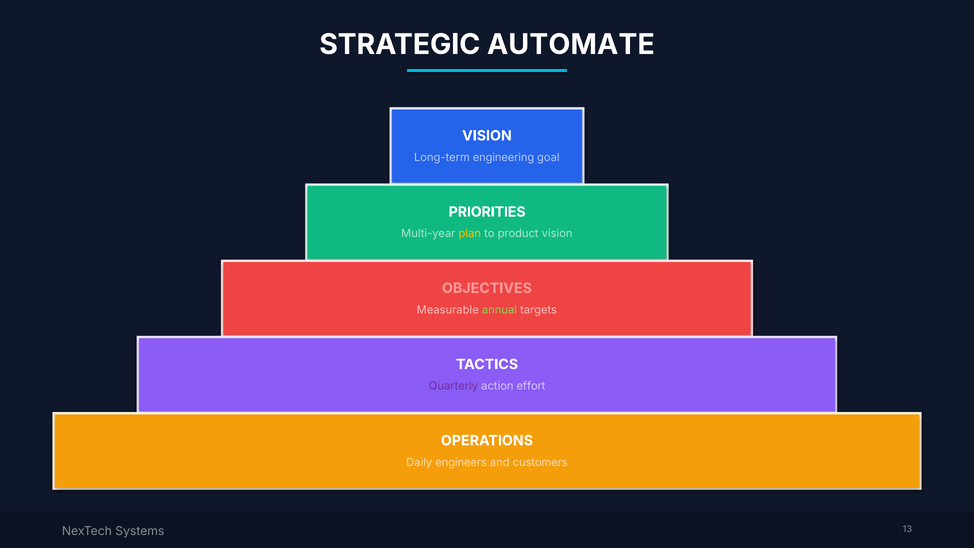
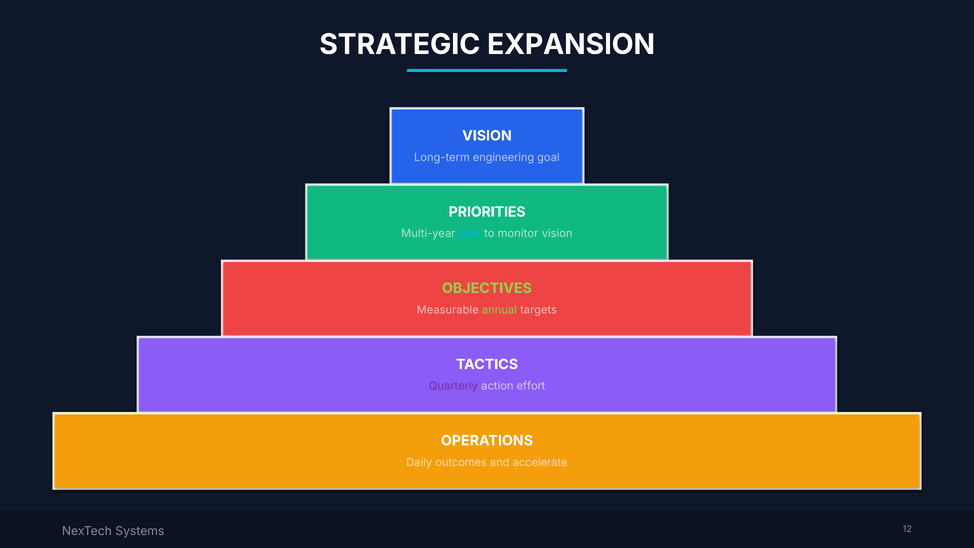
AUTOMATE: AUTOMATE -> EXPANSION
plan colour: yellow -> light blue
product: product -> monitor
OBJECTIVES colour: pink -> light green
engineers: engineers -> outcomes
customers: customers -> accelerate
13: 13 -> 12
